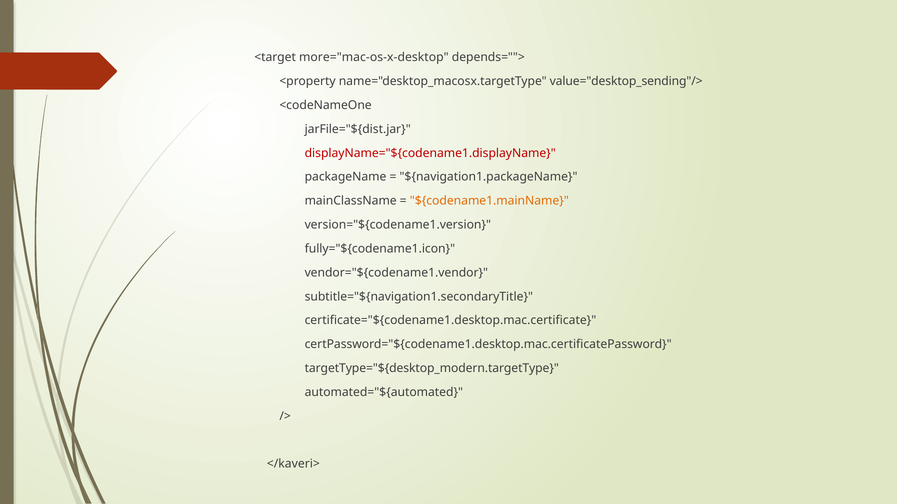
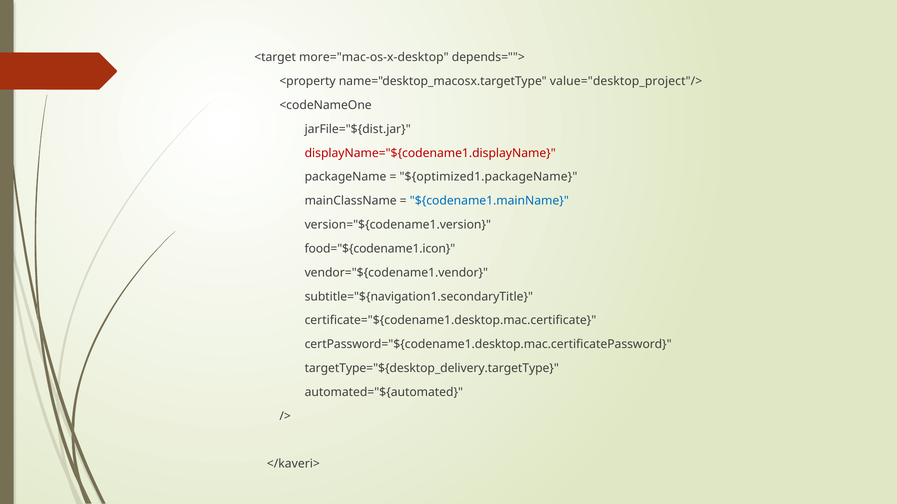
value="desktop_sending"/>: value="desktop_sending"/> -> value="desktop_project"/>
${navigation1.packageName: ${navigation1.packageName -> ${optimized1.packageName
${codename1.mainName colour: orange -> blue
fully="${codename1.icon: fully="${codename1.icon -> food="${codename1.icon
targetType="${desktop_modern.targetType: targetType="${desktop_modern.targetType -> targetType="${desktop_delivery.targetType
